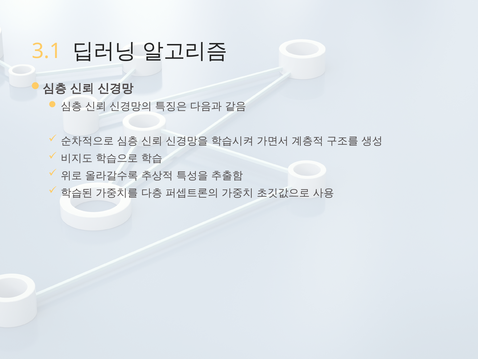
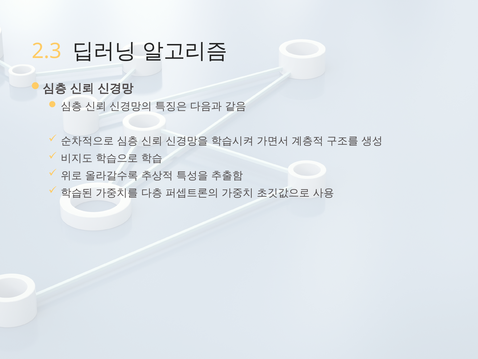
3.1: 3.1 -> 2.3
